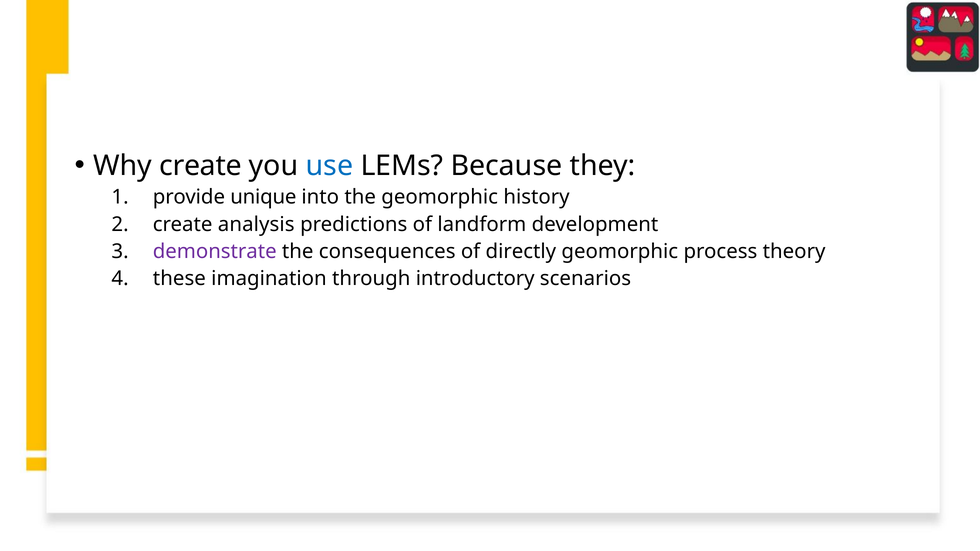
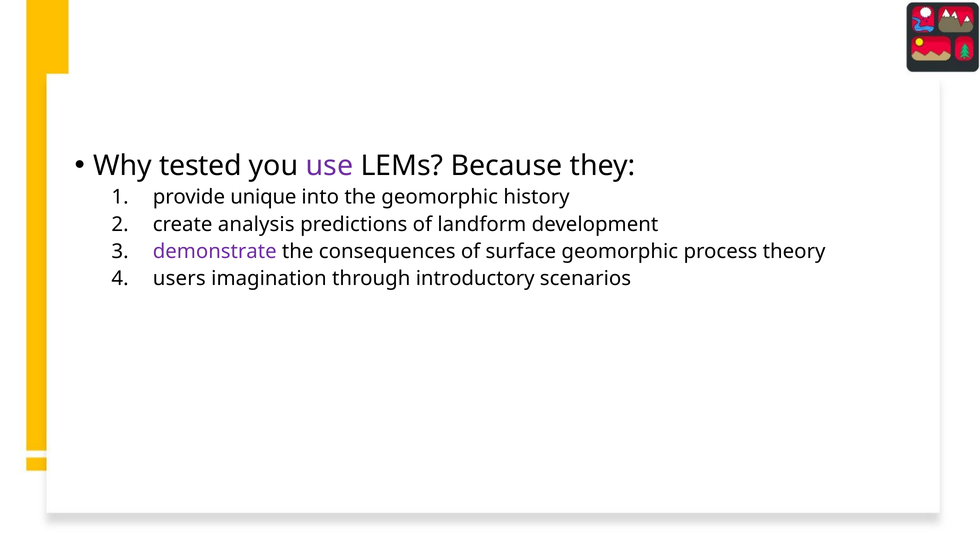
Why create: create -> tested
use colour: blue -> purple
directly: directly -> surface
these: these -> users
